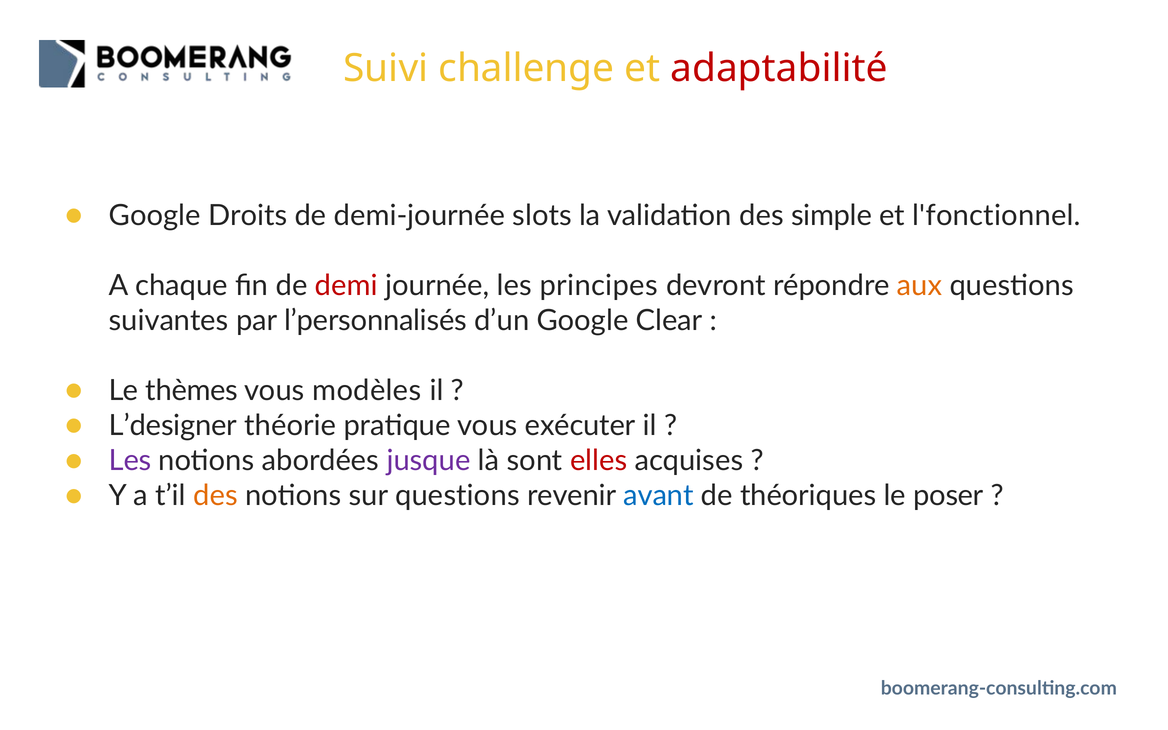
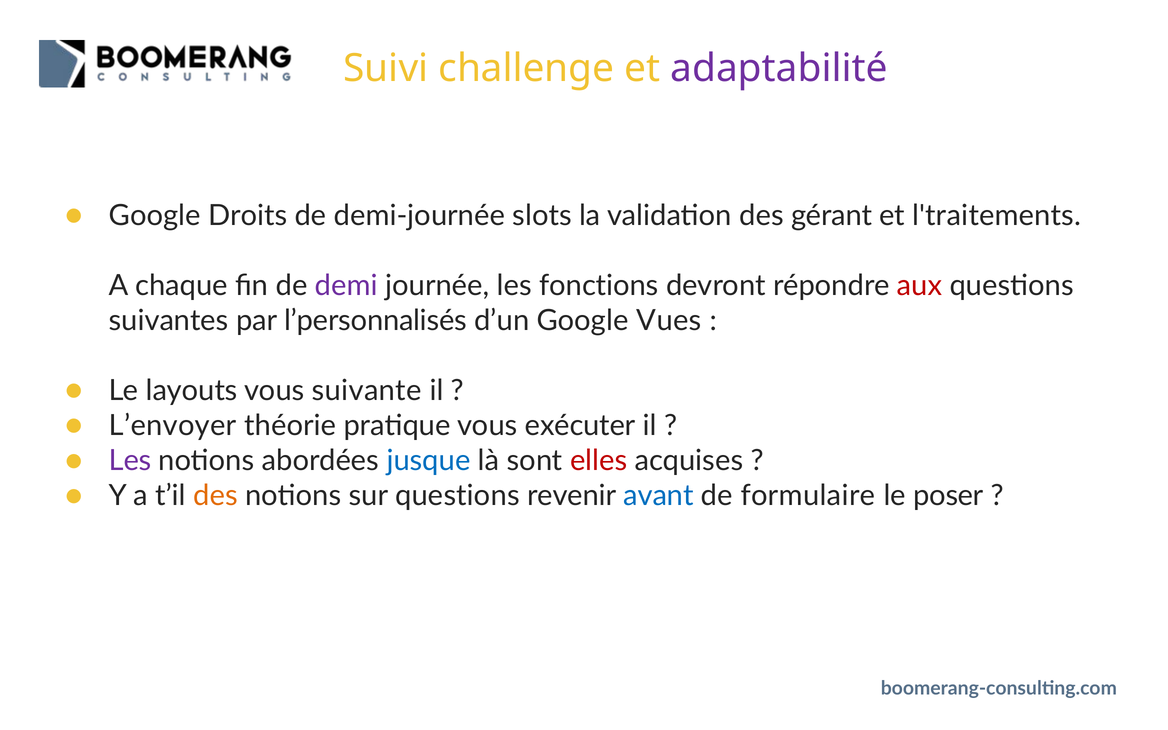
adaptabilité colour: red -> purple
simple: simple -> gérant
l'fonctionnel: l'fonctionnel -> l'traitements
demi colour: red -> purple
principes: principes -> fonctions
aux colour: orange -> red
Clear: Clear -> Vues
thèmes: thèmes -> layouts
modèles: modèles -> suivante
L’designer: L’designer -> L’envoyer
jusque colour: purple -> blue
théoriques: théoriques -> formulaire
